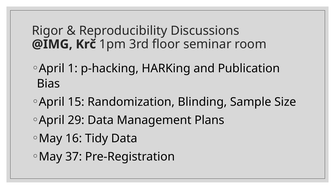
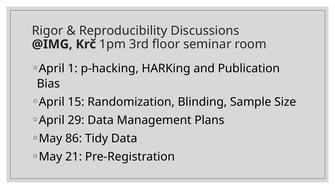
16: 16 -> 86
37: 37 -> 21
